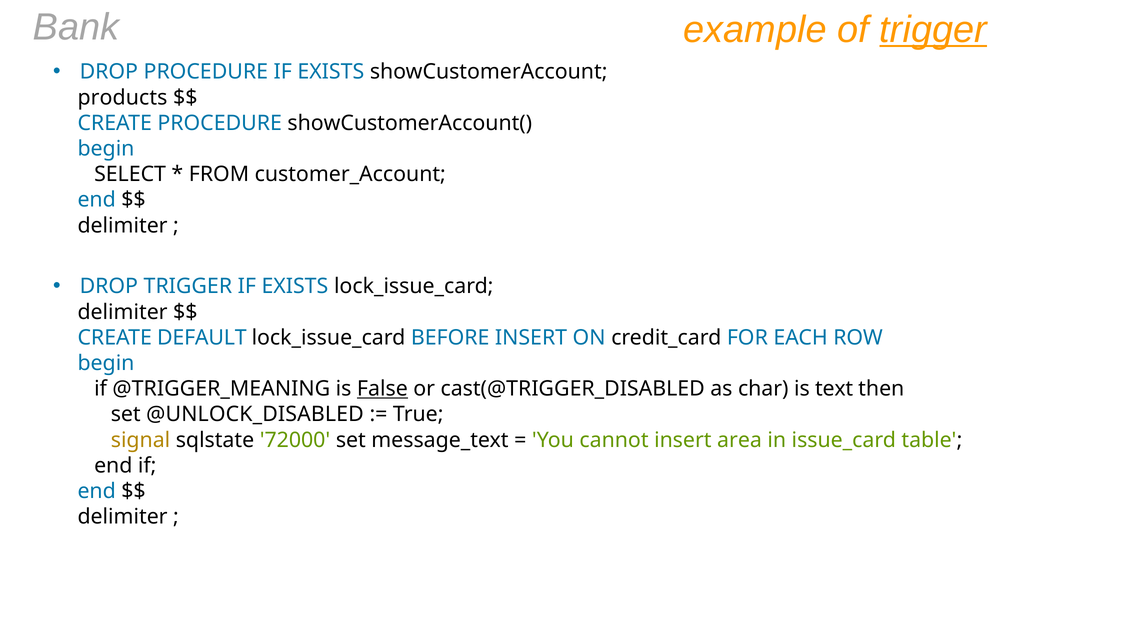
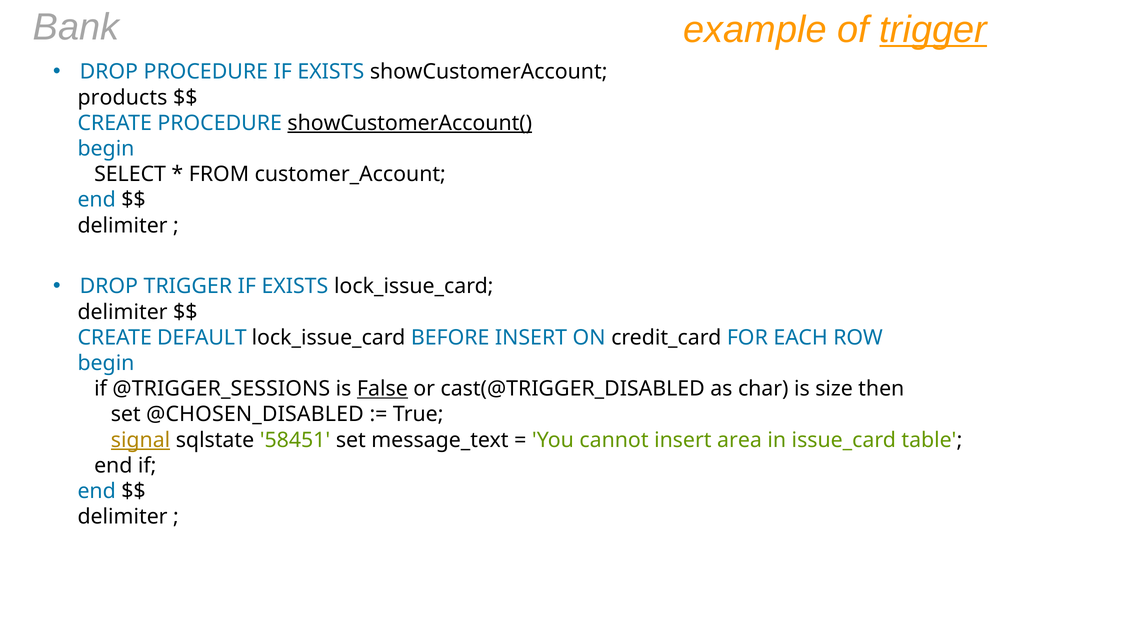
showCustomerAccount( underline: none -> present
@TRIGGER_MEANING: @TRIGGER_MEANING -> @TRIGGER_SESSIONS
text: text -> size
@UNLOCK_DISABLED: @UNLOCK_DISABLED -> @CHOSEN_DISABLED
signal underline: none -> present
72000: 72000 -> 58451
